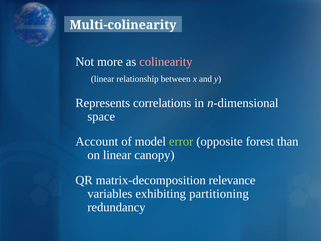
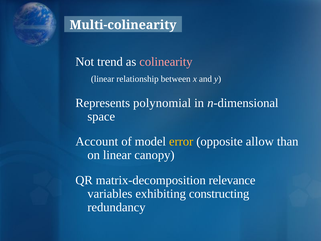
more: more -> trend
correlations: correlations -> polynomial
error colour: light green -> yellow
forest: forest -> allow
partitioning: partitioning -> constructing
